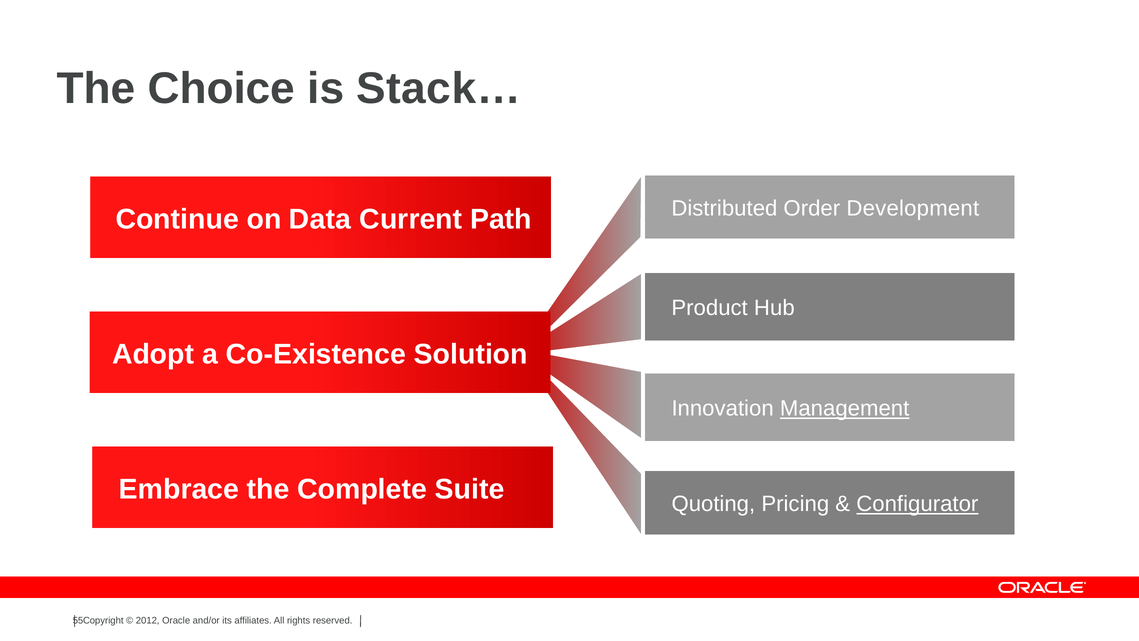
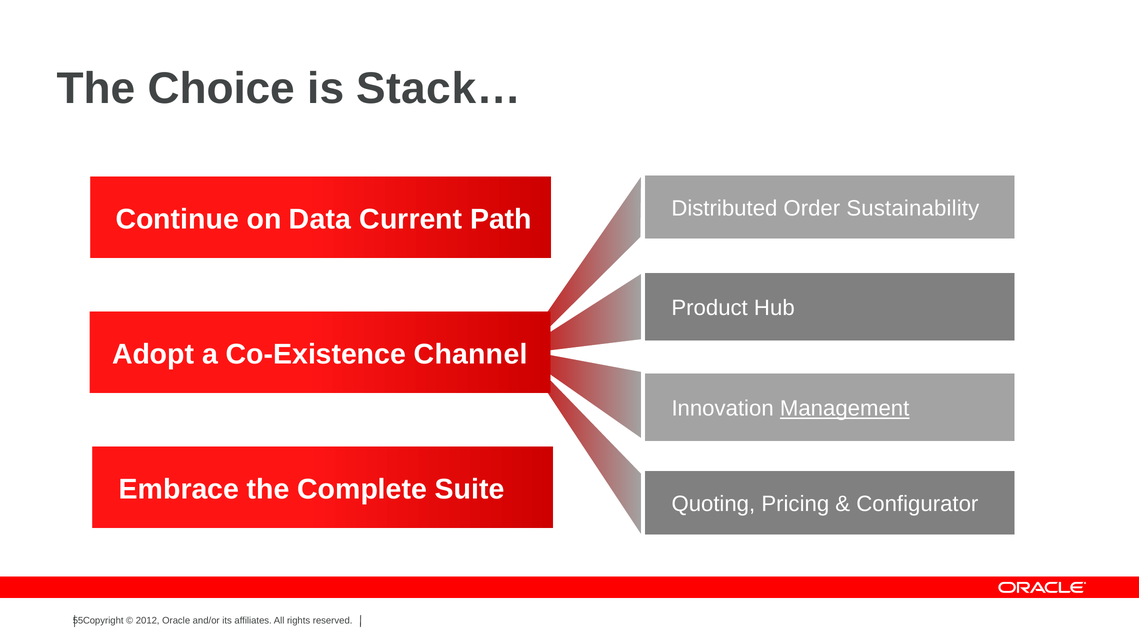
Development: Development -> Sustainability
Solution: Solution -> Channel
Configurator underline: present -> none
